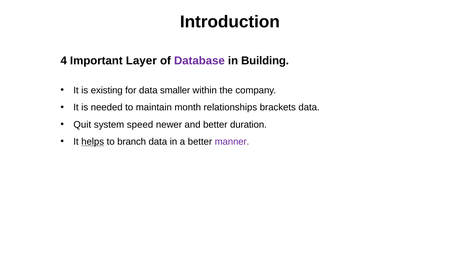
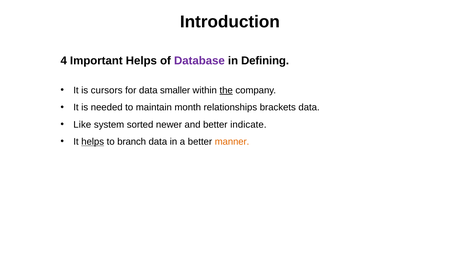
Important Layer: Layer -> Helps
Building: Building -> Defining
existing: existing -> cursors
the underline: none -> present
Quit: Quit -> Like
speed: speed -> sorted
duration: duration -> indicate
manner colour: purple -> orange
